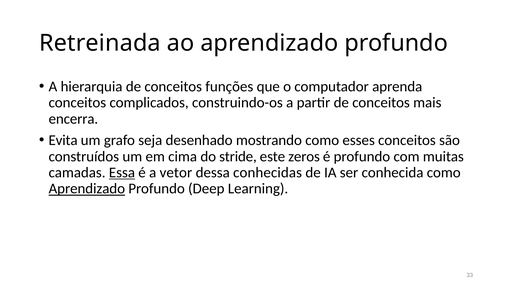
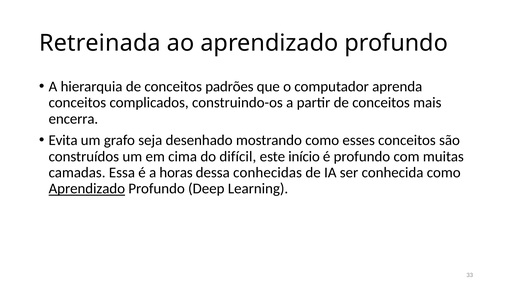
funções: funções -> padrões
stride: stride -> difícil
zeros: zeros -> início
Essa underline: present -> none
vetor: vetor -> horas
